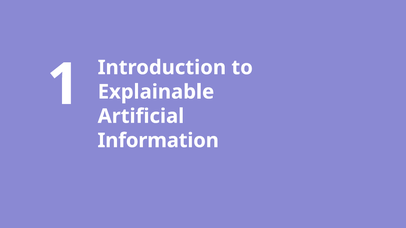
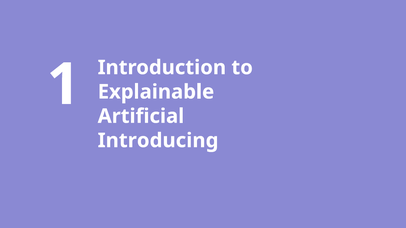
Information: Information -> Introducing
